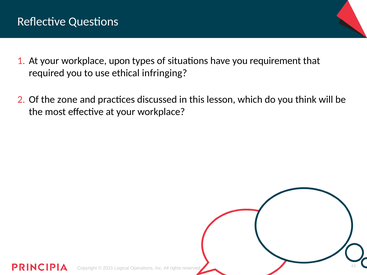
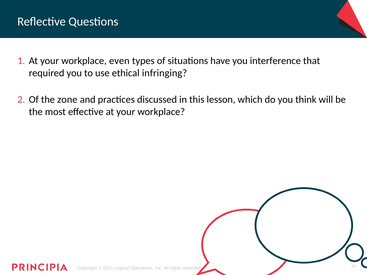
upon: upon -> even
requirement: requirement -> interference
